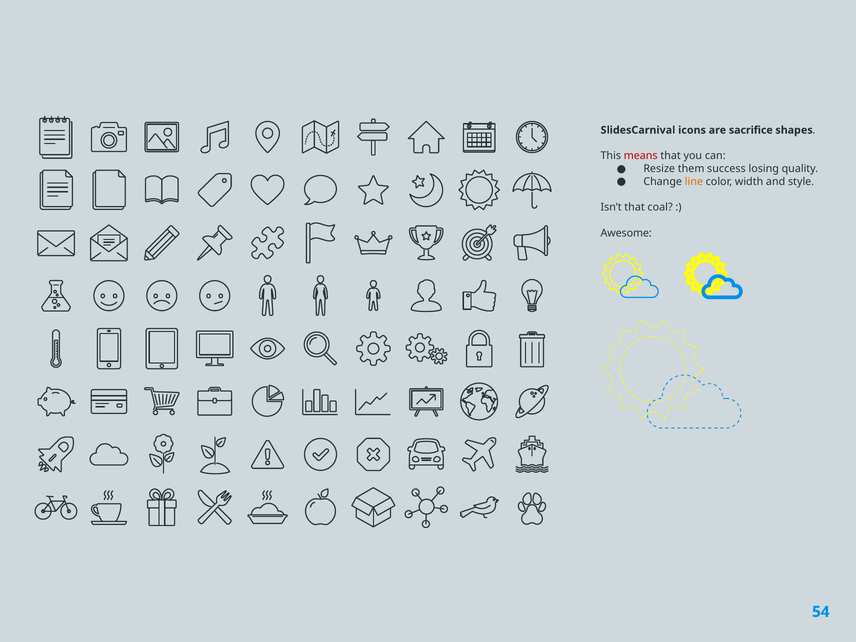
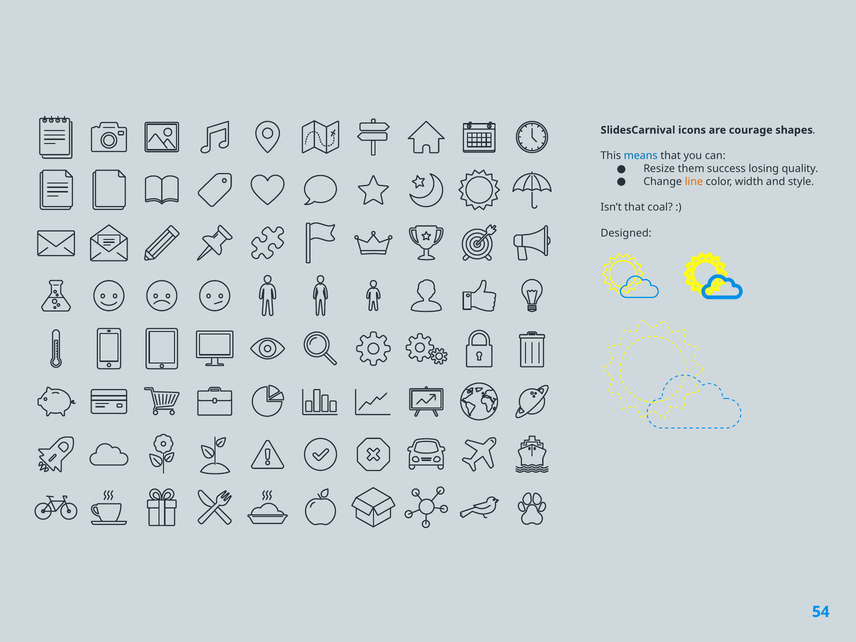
sacrifice: sacrifice -> courage
means colour: red -> blue
Awesome: Awesome -> Designed
